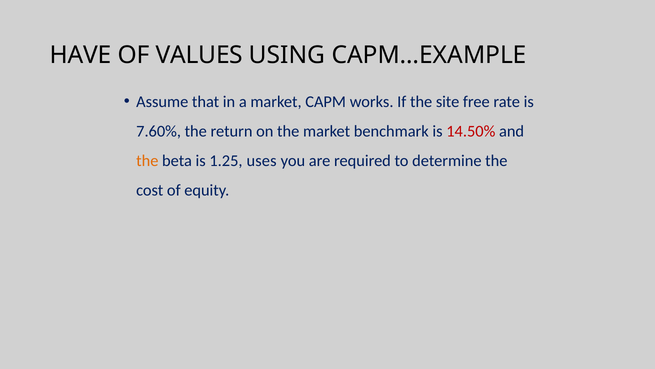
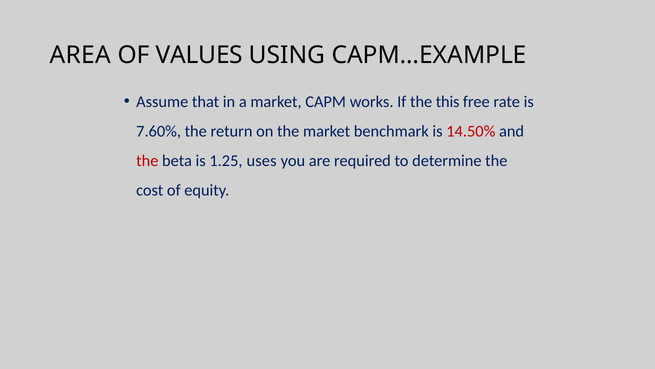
HAVE: HAVE -> AREA
site: site -> this
the at (147, 161) colour: orange -> red
